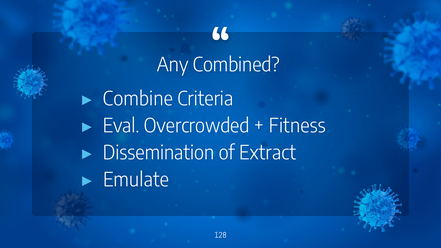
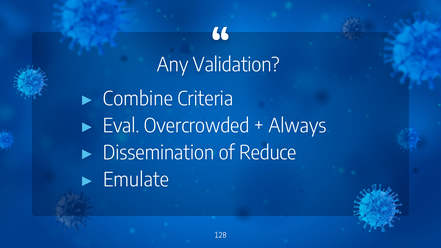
Combined: Combined -> Validation
Fitness: Fitness -> Always
Extract: Extract -> Reduce
